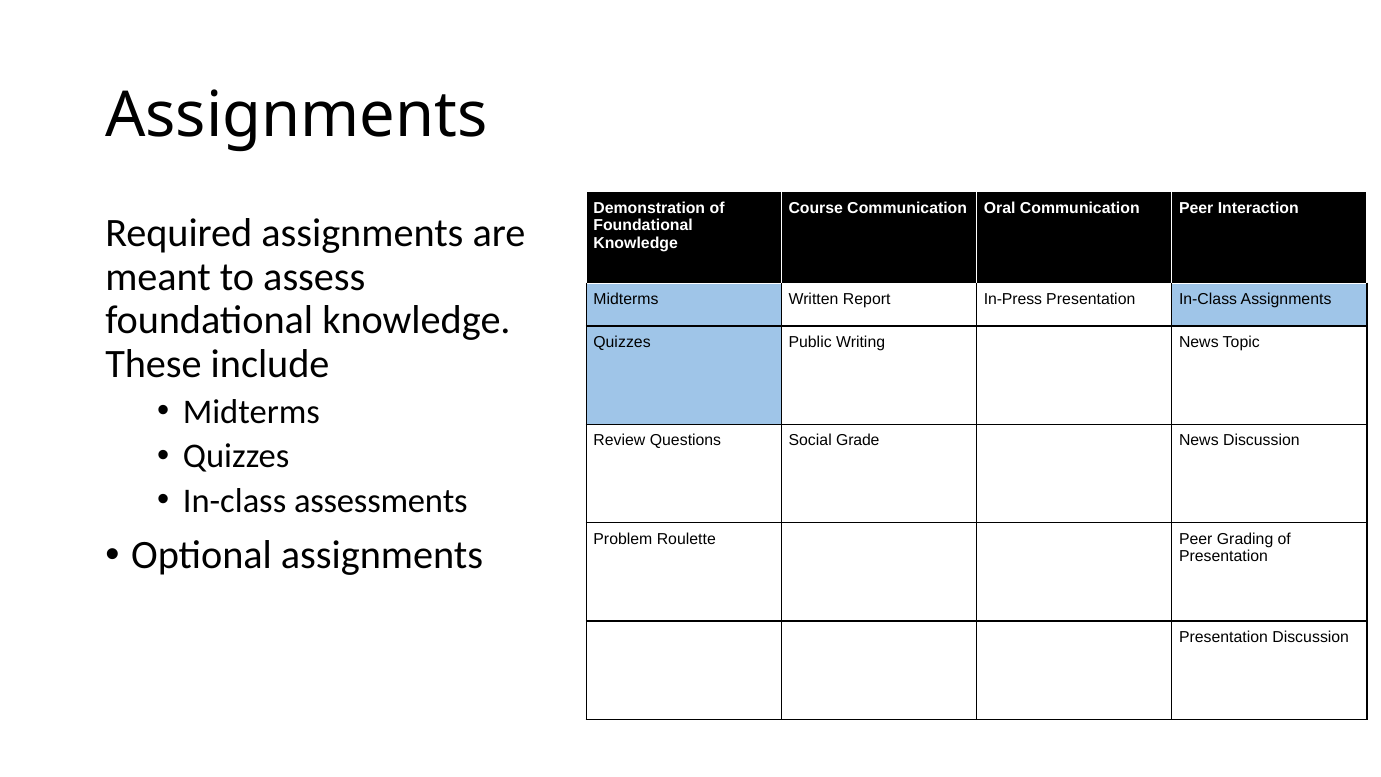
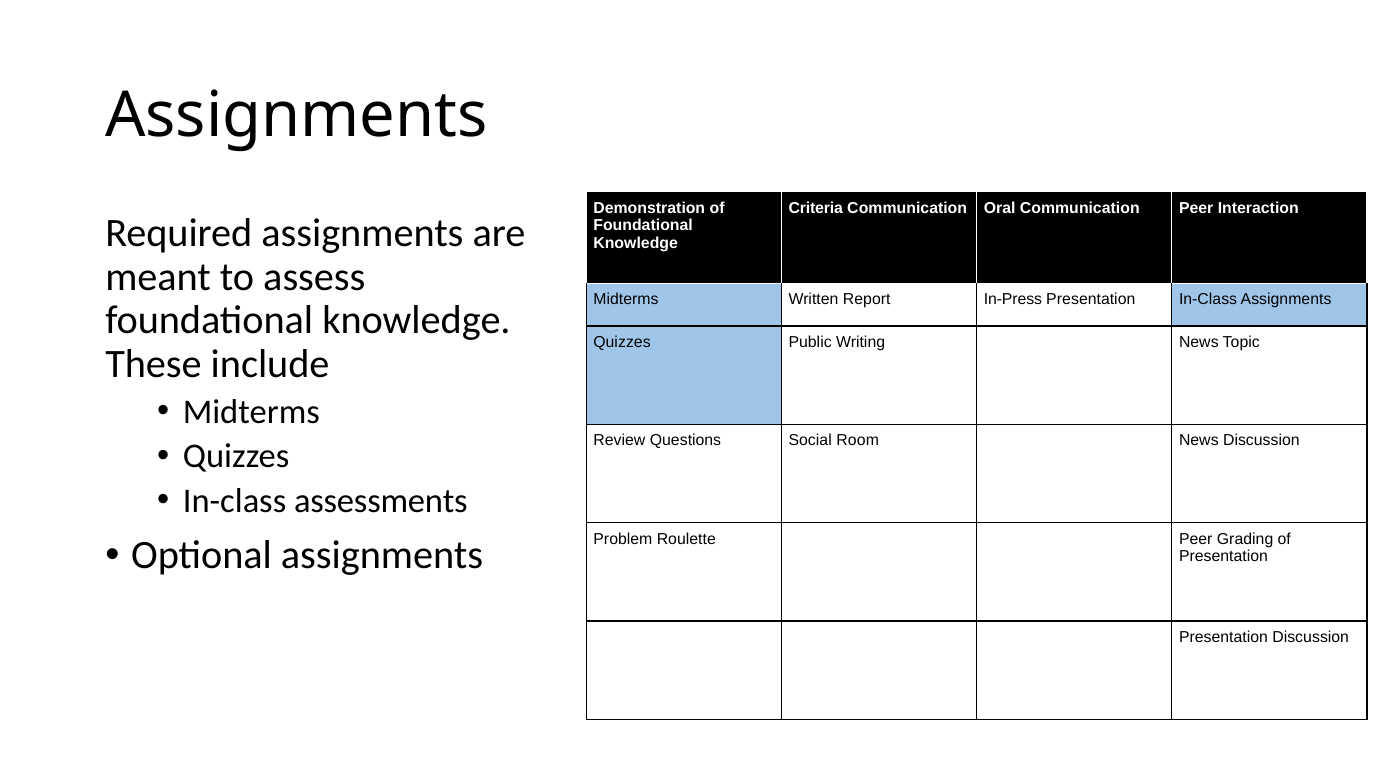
Course: Course -> Criteria
Grade: Grade -> Room
